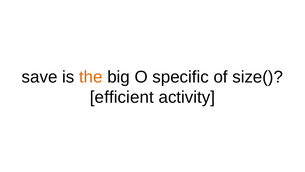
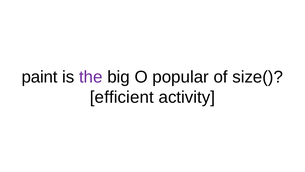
save: save -> paint
the colour: orange -> purple
specific: specific -> popular
